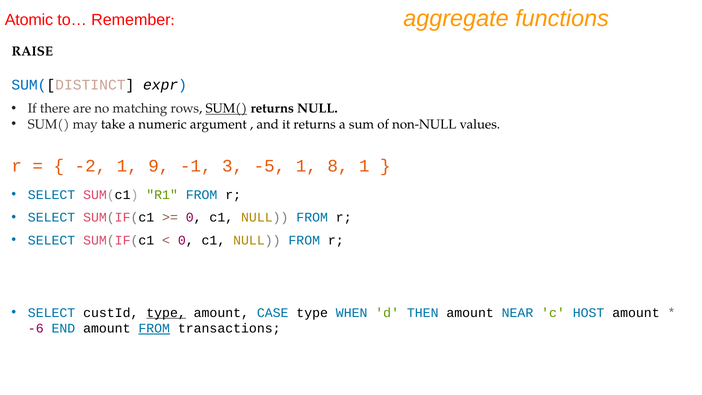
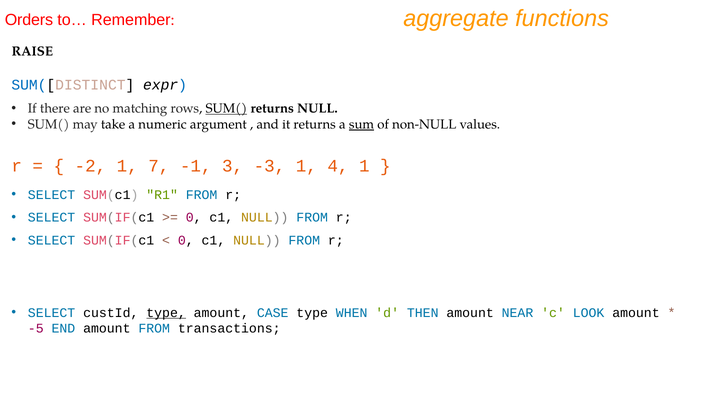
Atomic: Atomic -> Orders
sum underline: none -> present
9: 9 -> 7
-5: -5 -> -3
8: 8 -> 4
HOST: HOST -> LOOK
-6: -6 -> -5
FROM at (154, 328) underline: present -> none
